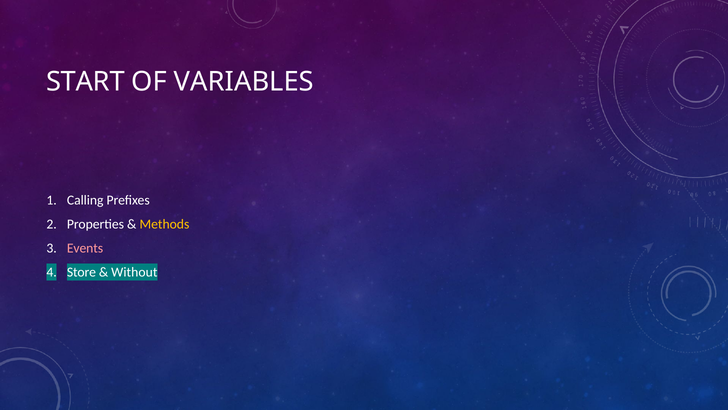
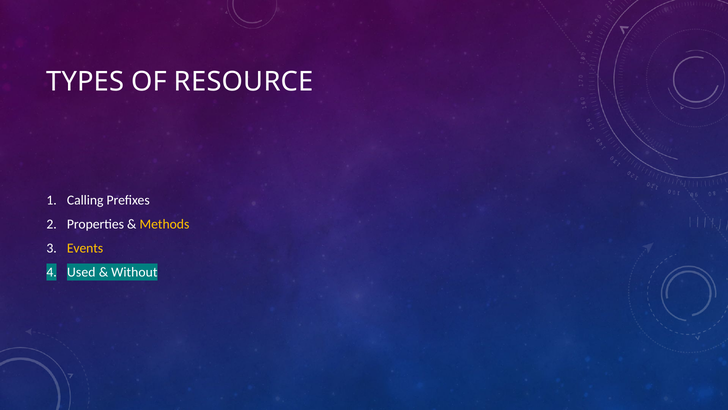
START: START -> TYPES
VARIABLES: VARIABLES -> RESOURCE
Events colour: pink -> yellow
Store: Store -> Used
